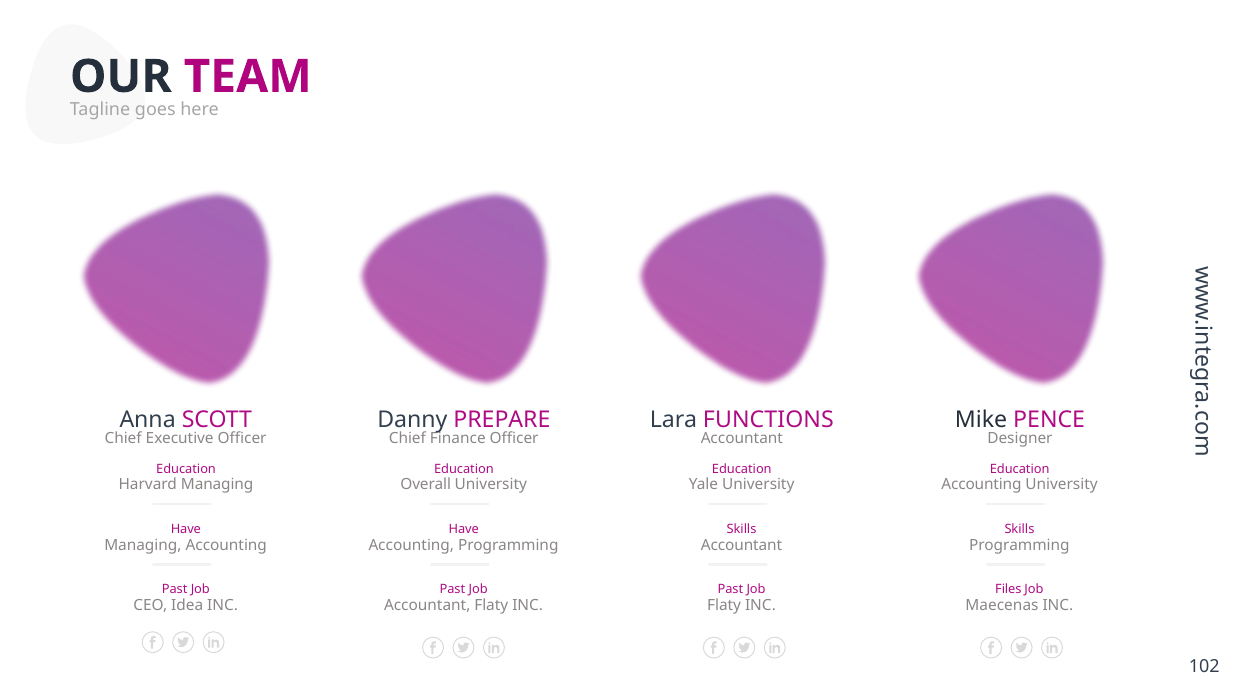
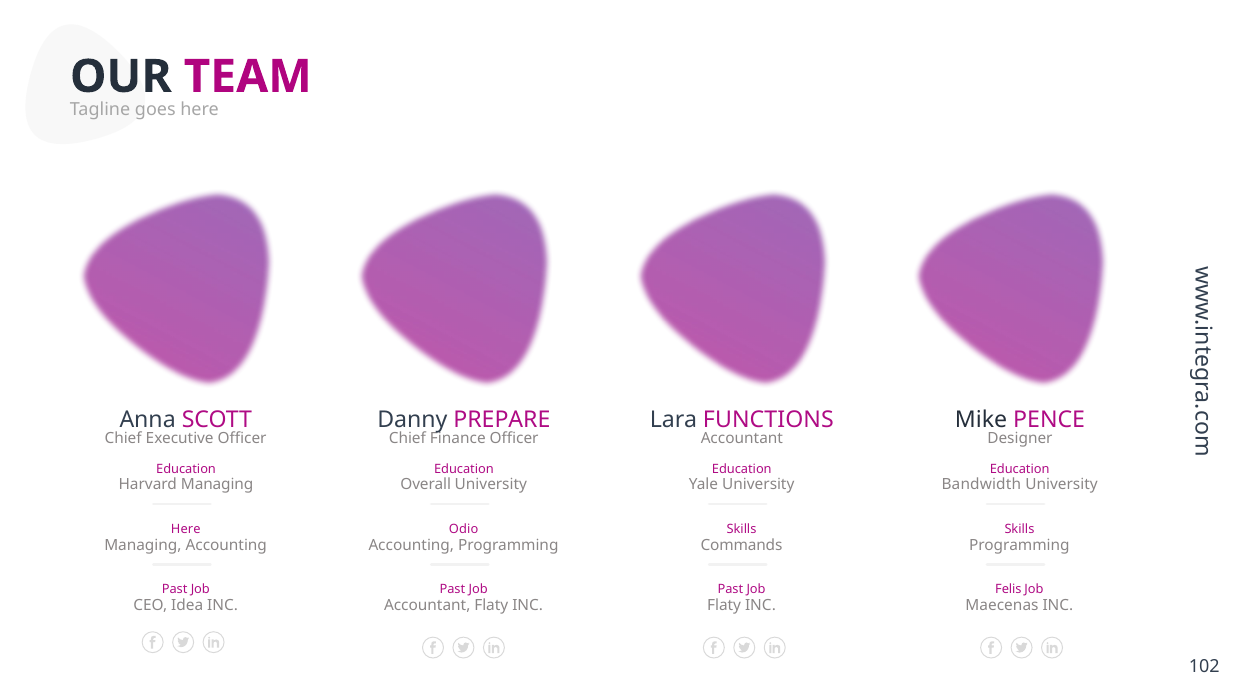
Accounting at (981, 485): Accounting -> Bandwidth
Have at (186, 530): Have -> Here
Have at (464, 530): Have -> Odio
Accountant at (741, 546): Accountant -> Commands
Files: Files -> Felis
